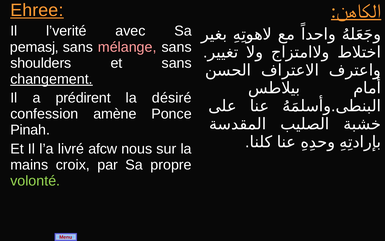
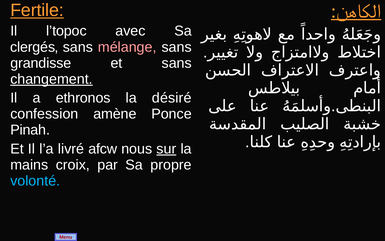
Ehree: Ehree -> Fertile
l’verité: l’verité -> l’topoc
pemasj‚: pemasj‚ -> clergés‚
shoulders: shoulders -> grandisse
prédirent: prédirent -> ethronos
sur underline: none -> present
volonté colour: light green -> light blue
